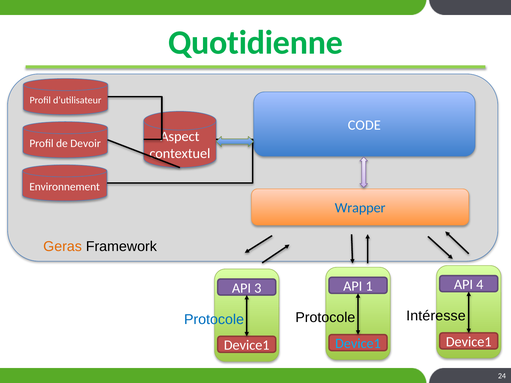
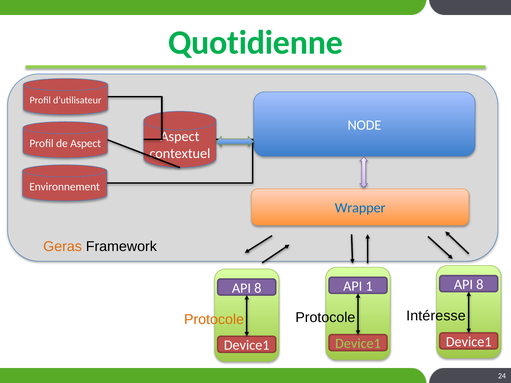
CODE: CODE -> NODE
de Devoir: Devoir -> Aspect
4 at (480, 285): 4 -> 8
3 at (258, 288): 3 -> 8
Protocole at (214, 320) colour: blue -> orange
Device1 at (358, 344) colour: light blue -> light green
